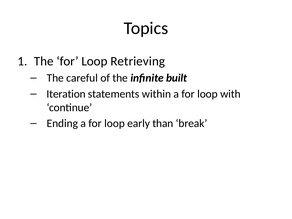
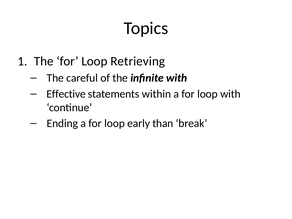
infinite built: built -> with
Iteration: Iteration -> Effective
